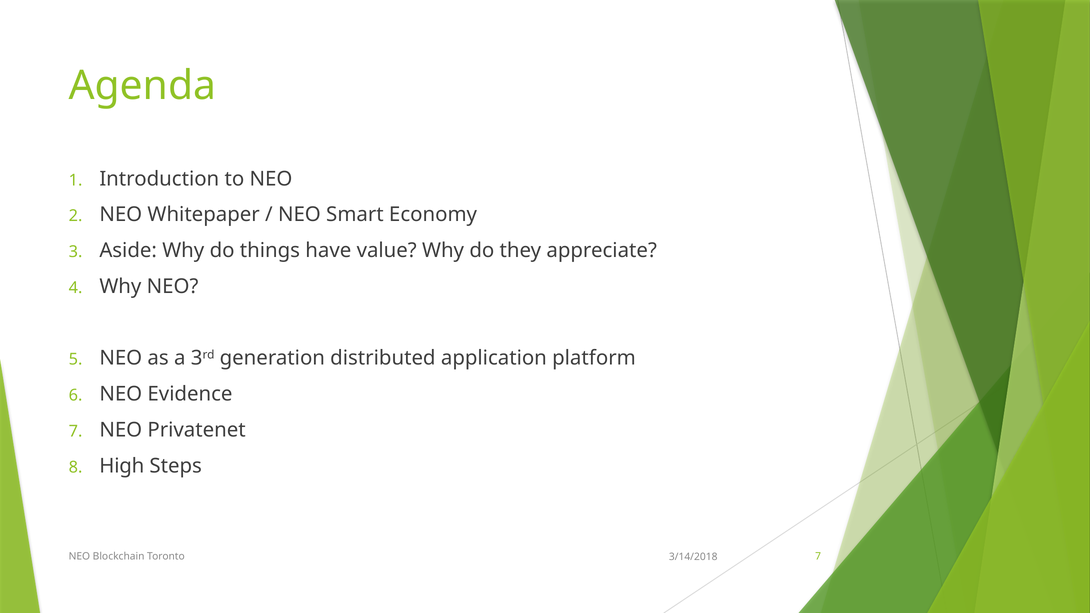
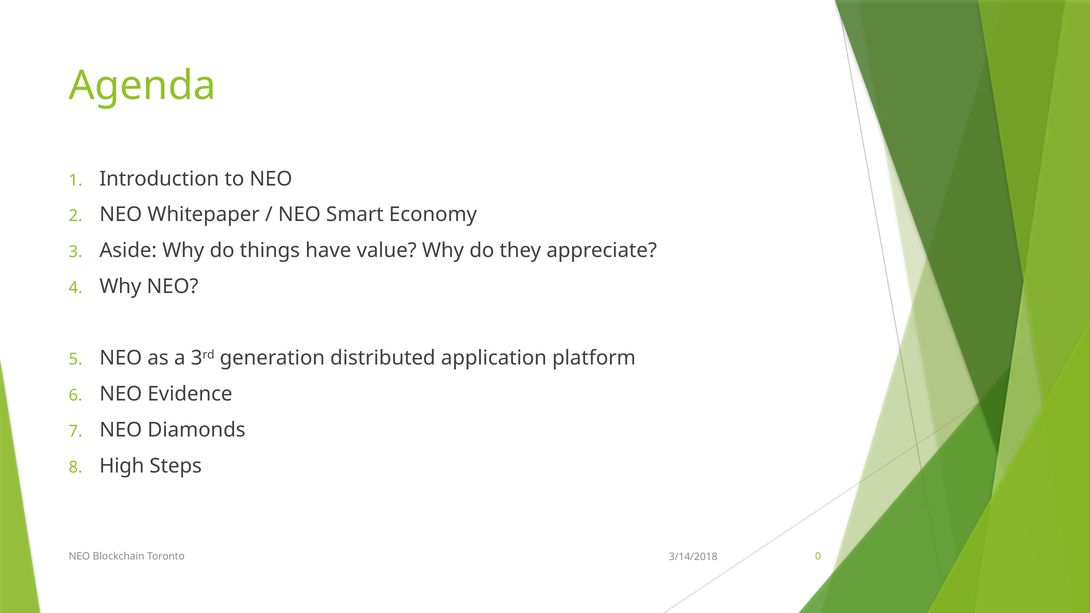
Privatenet: Privatenet -> Diamonds
Toronto 7: 7 -> 0
